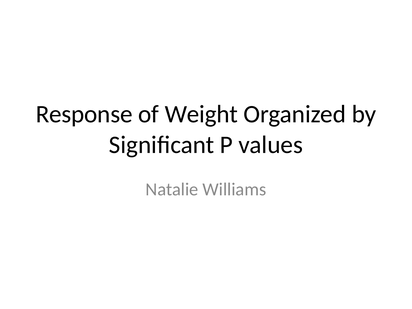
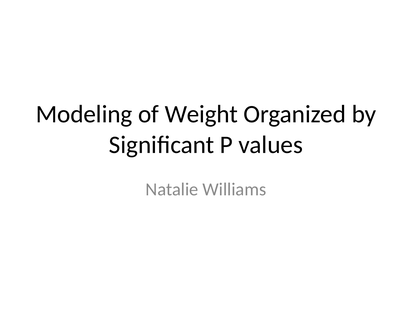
Response: Response -> Modeling
